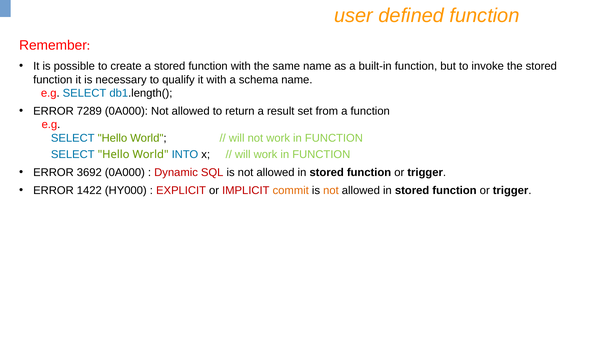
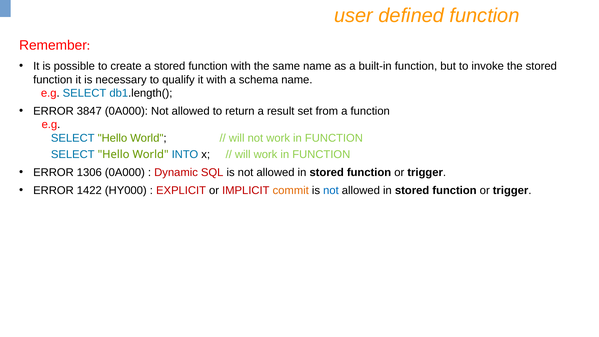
7289: 7289 -> 3847
3692: 3692 -> 1306
not at (331, 190) colour: orange -> blue
